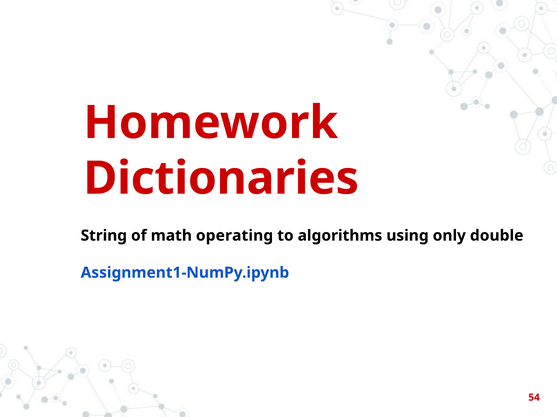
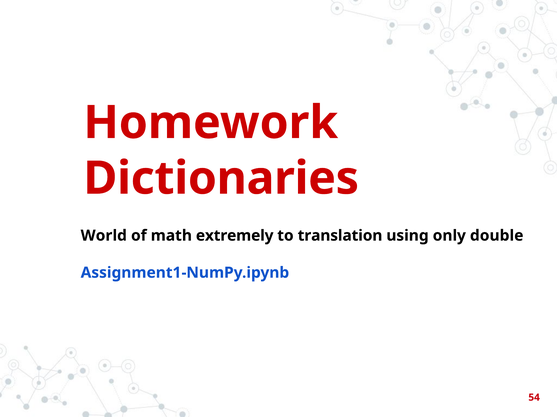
String: String -> World
operating: operating -> extremely
algorithms: algorithms -> translation
